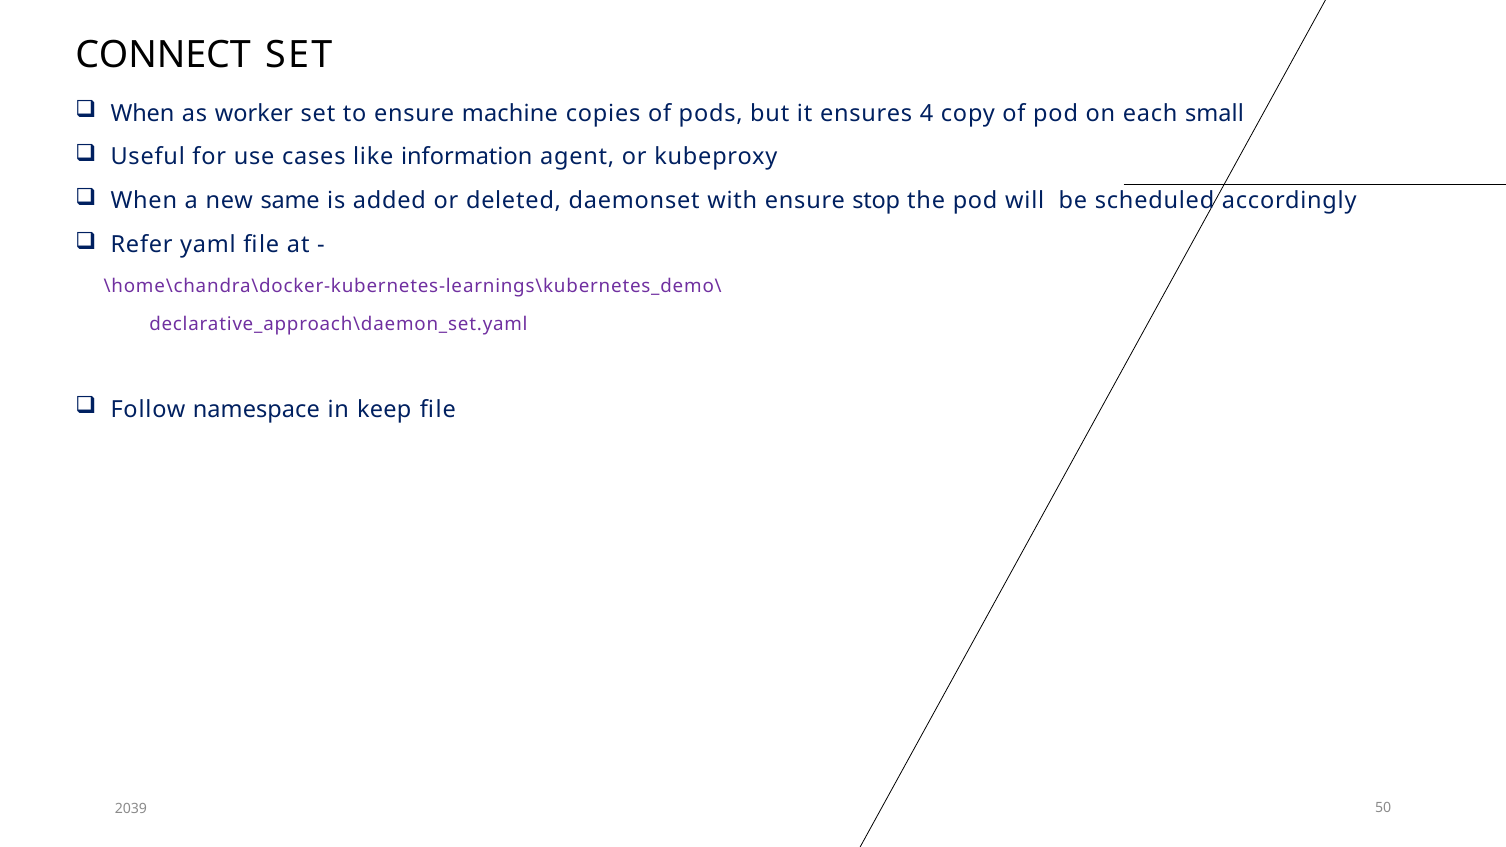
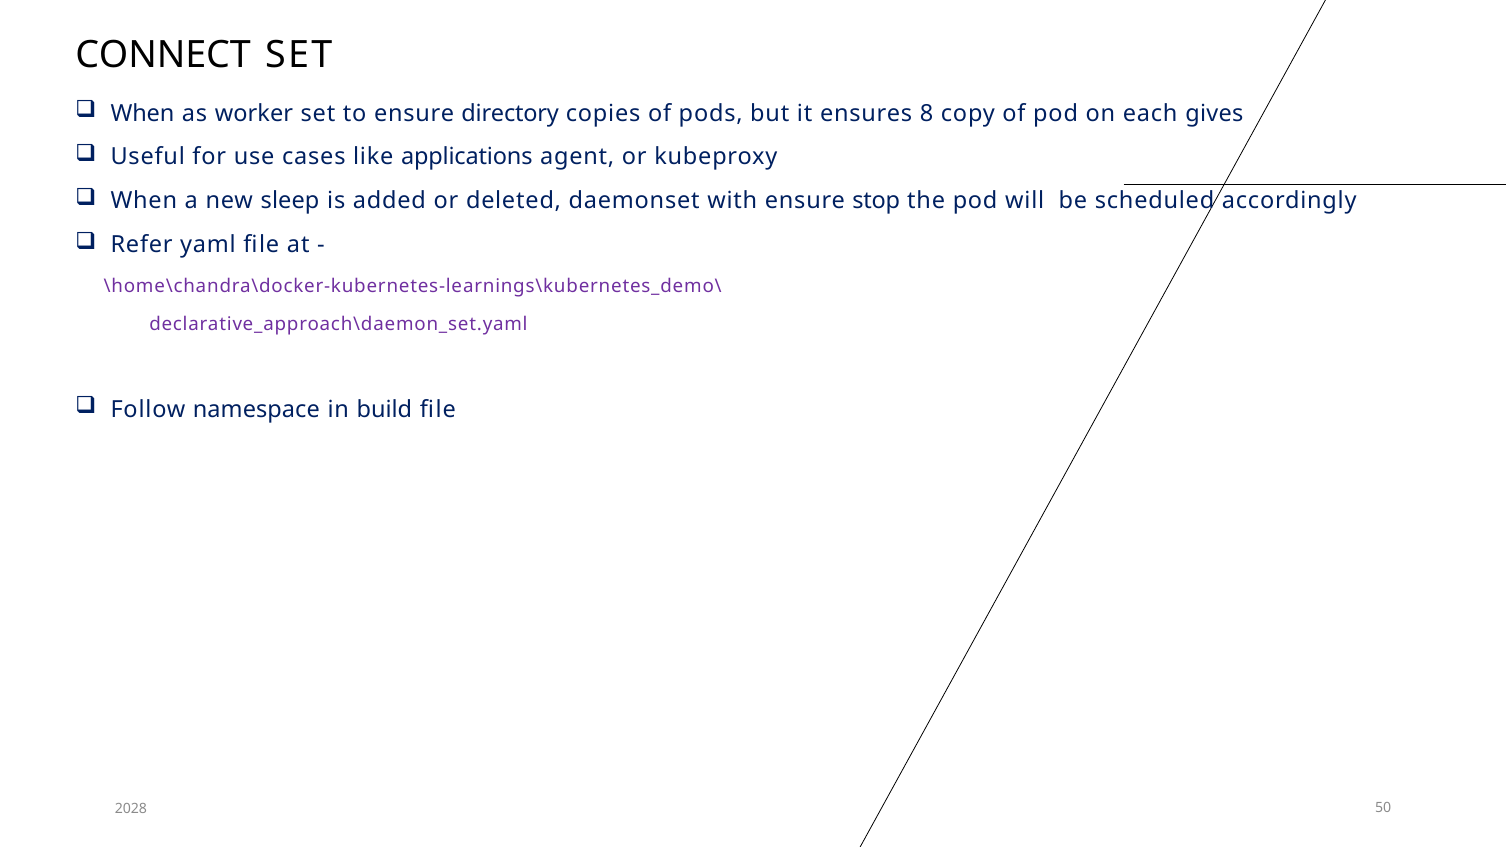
machine: machine -> directory
4: 4 -> 8
small: small -> gives
information: information -> applications
same: same -> sleep
keep: keep -> build
2039: 2039 -> 2028
